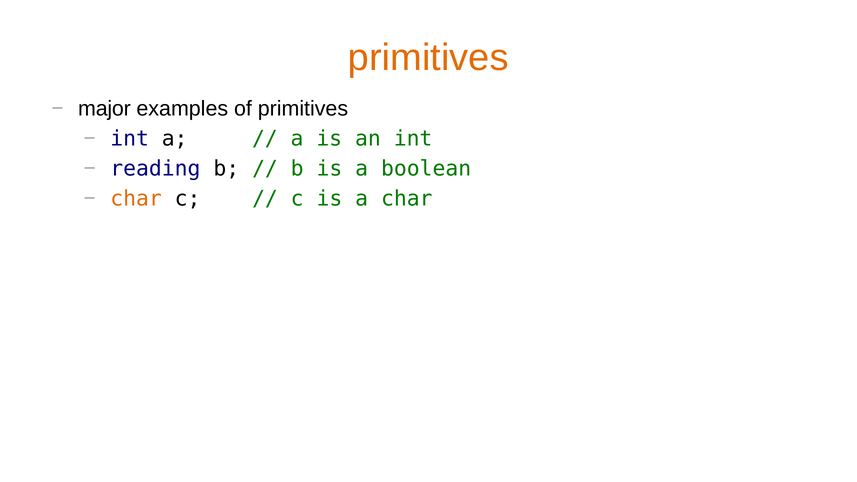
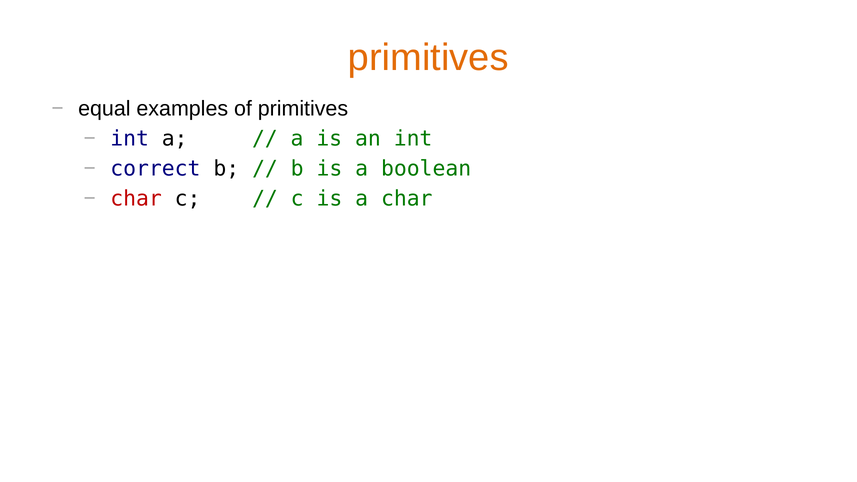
major: major -> equal
reading: reading -> correct
char at (136, 199) colour: orange -> red
